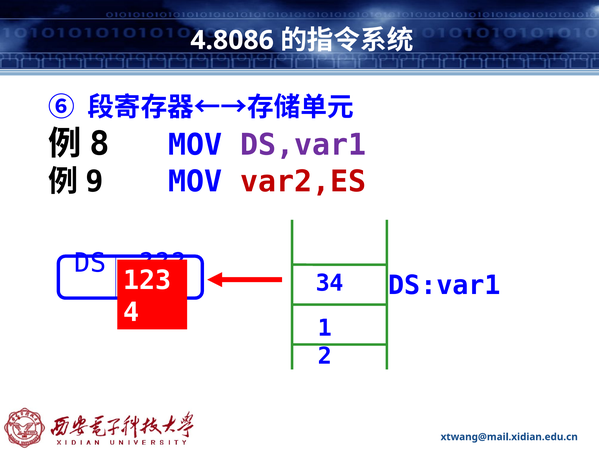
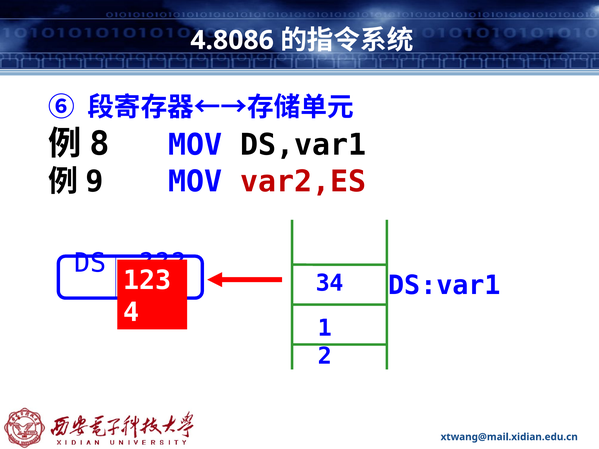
DS,var1 colour: purple -> black
